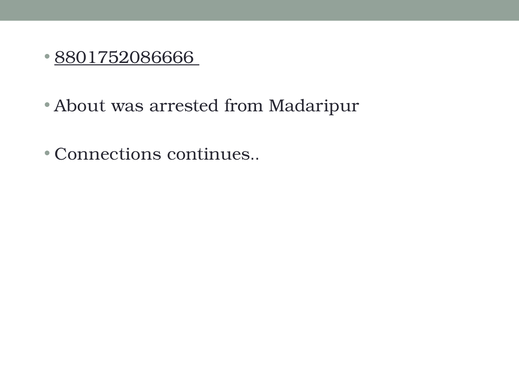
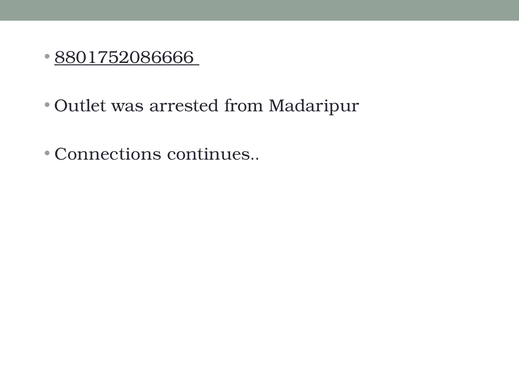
About: About -> Outlet
